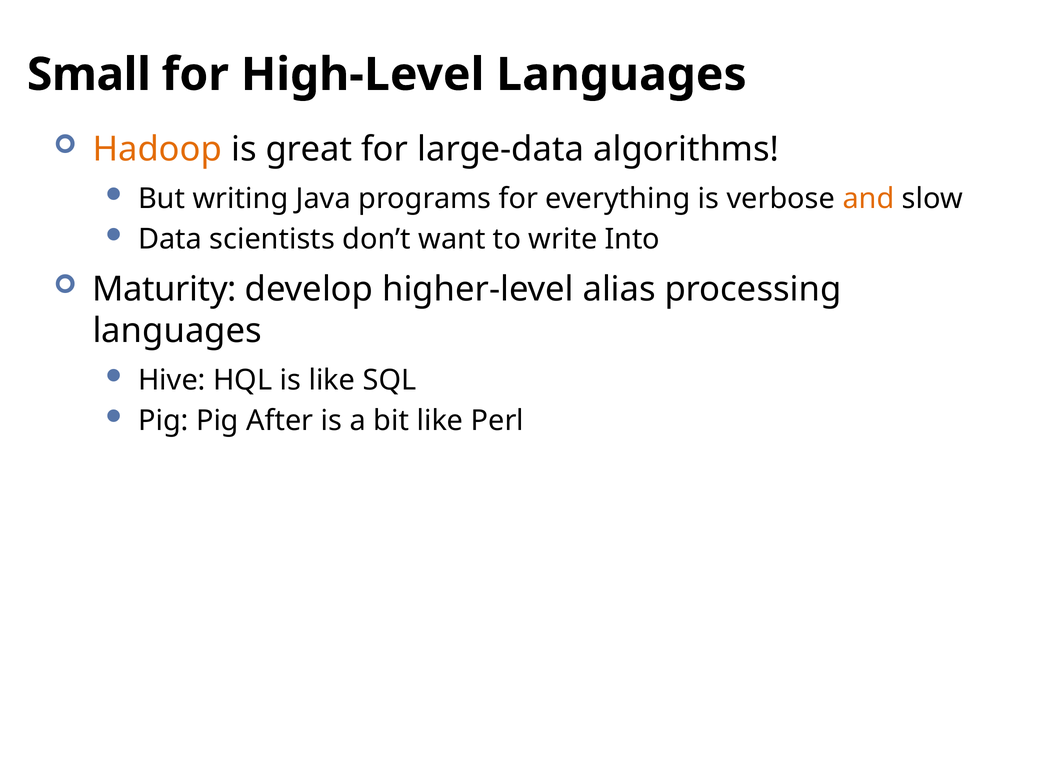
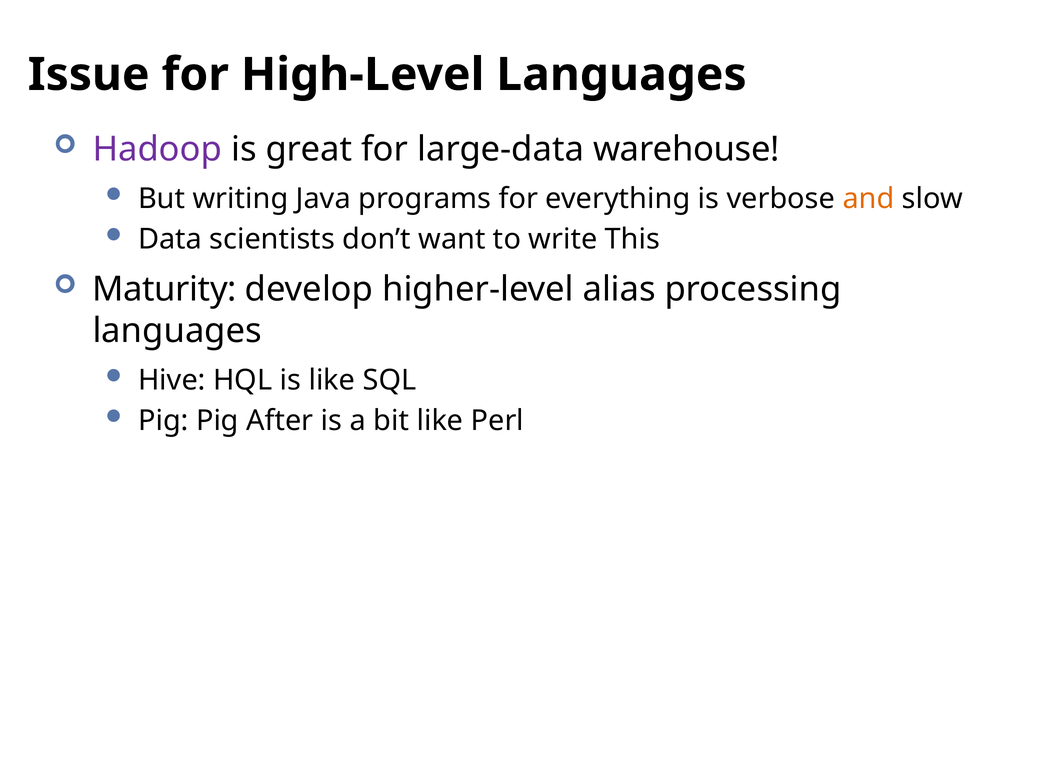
Small: Small -> Issue
Hadoop colour: orange -> purple
algorithms: algorithms -> warehouse
Into: Into -> This
